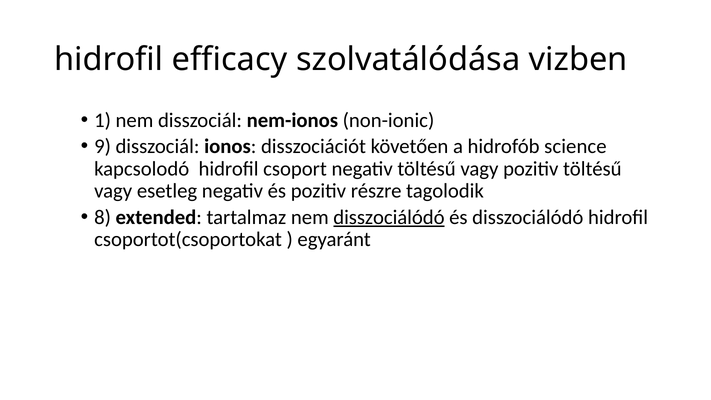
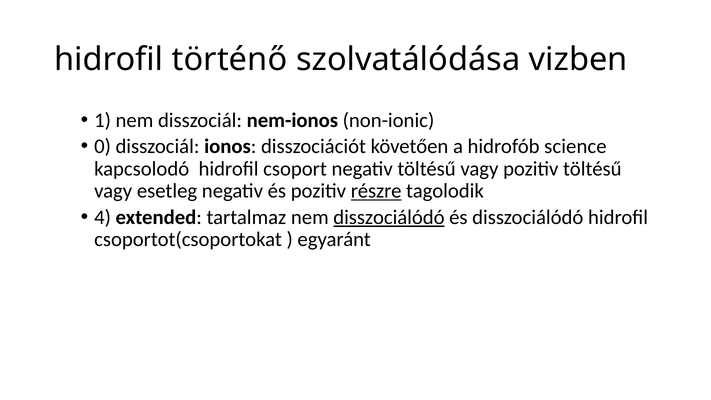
efficacy: efficacy -> történő
9: 9 -> 0
részre underline: none -> present
8: 8 -> 4
